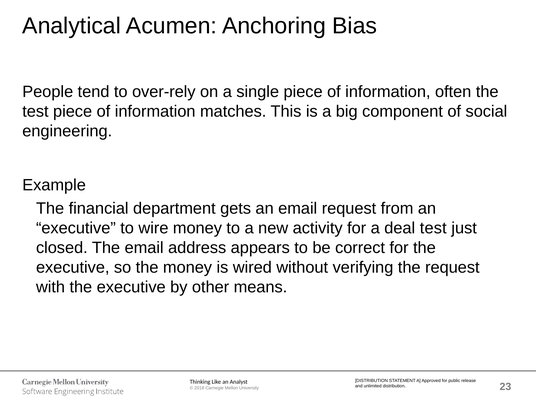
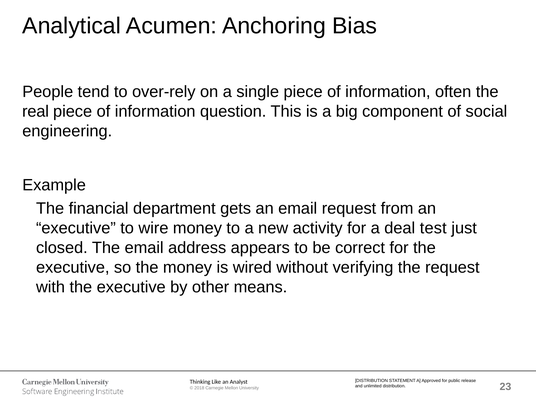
test at (35, 111): test -> real
matches: matches -> question
